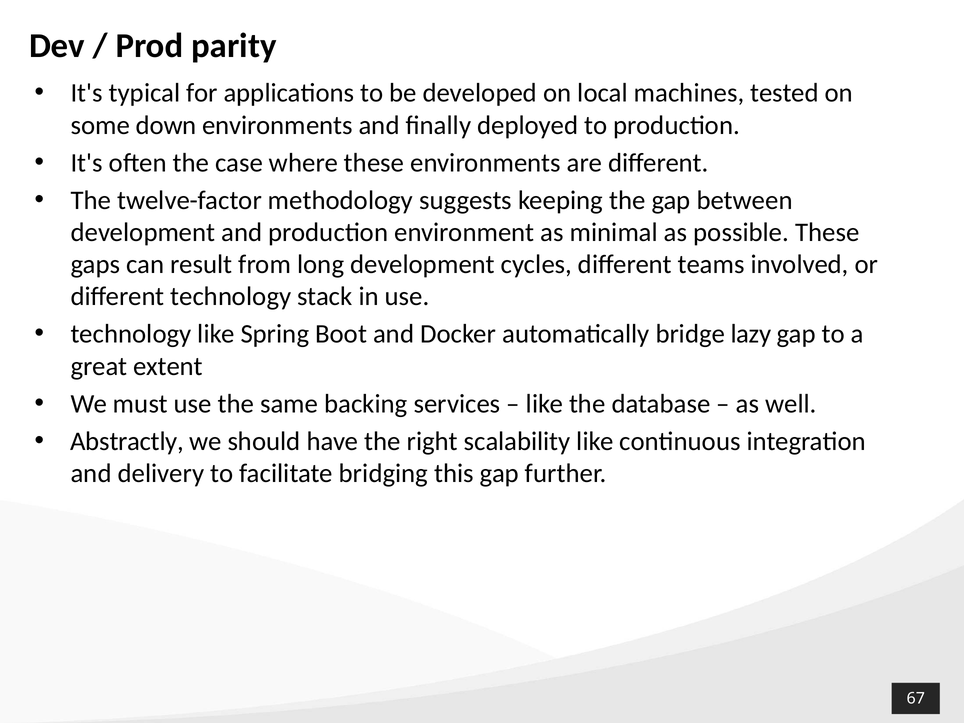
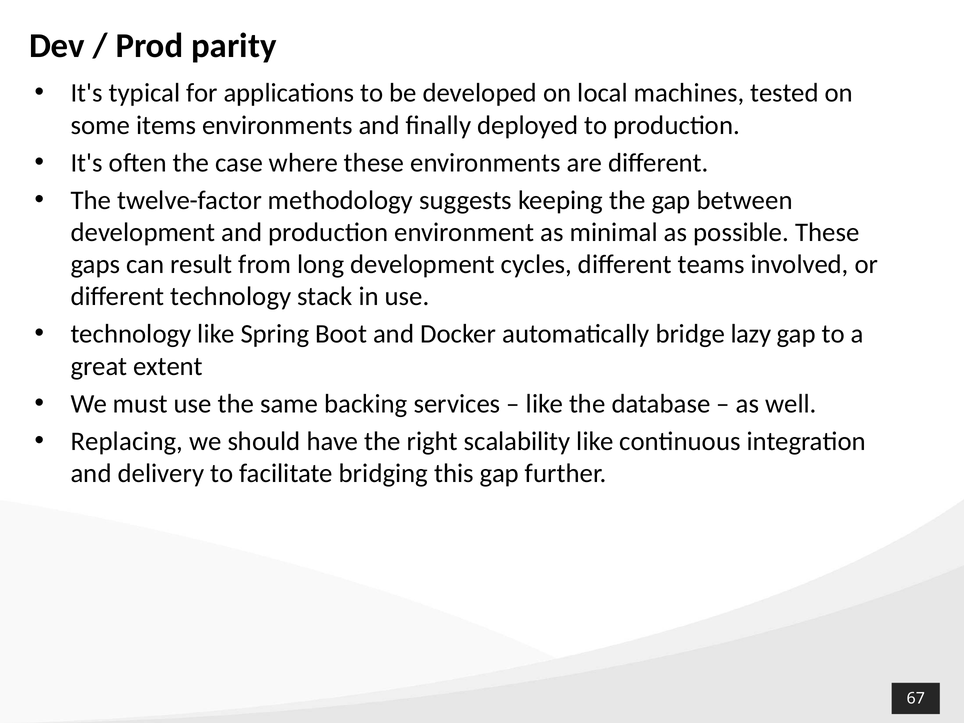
down: down -> items
Abstractly: Abstractly -> Replacing
